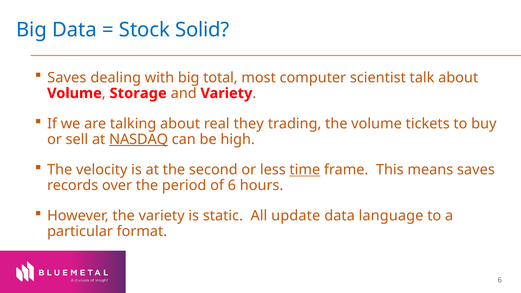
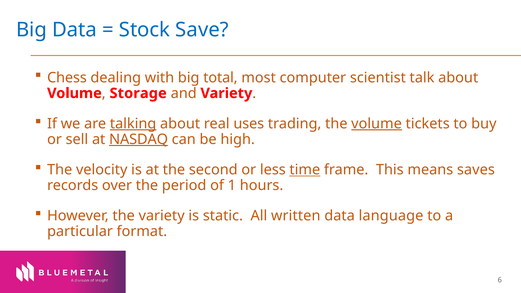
Solid: Solid -> Save
Saves at (67, 78): Saves -> Chess
talking underline: none -> present
they: they -> uses
volume at (377, 124) underline: none -> present
of 6: 6 -> 1
update: update -> written
